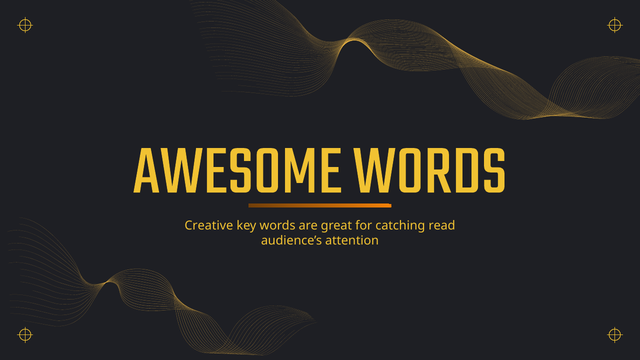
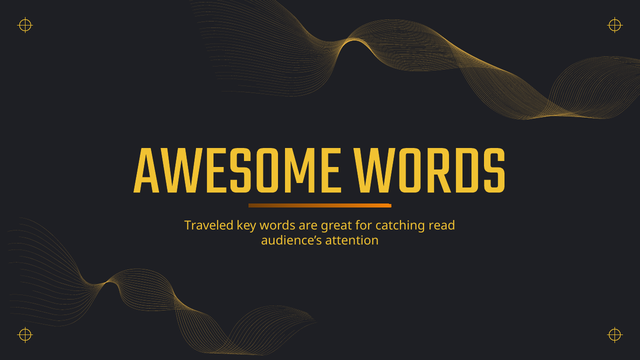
Creative: Creative -> Traveled
